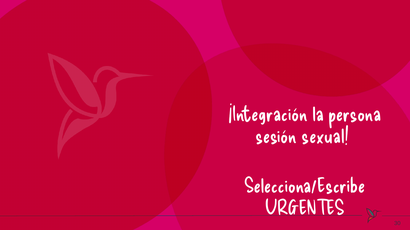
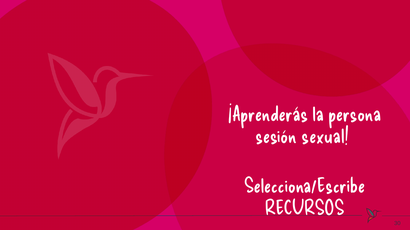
¡Integración: ¡Integración -> ¡Aprenderás
URGENTES: URGENTES -> RECURSOS
